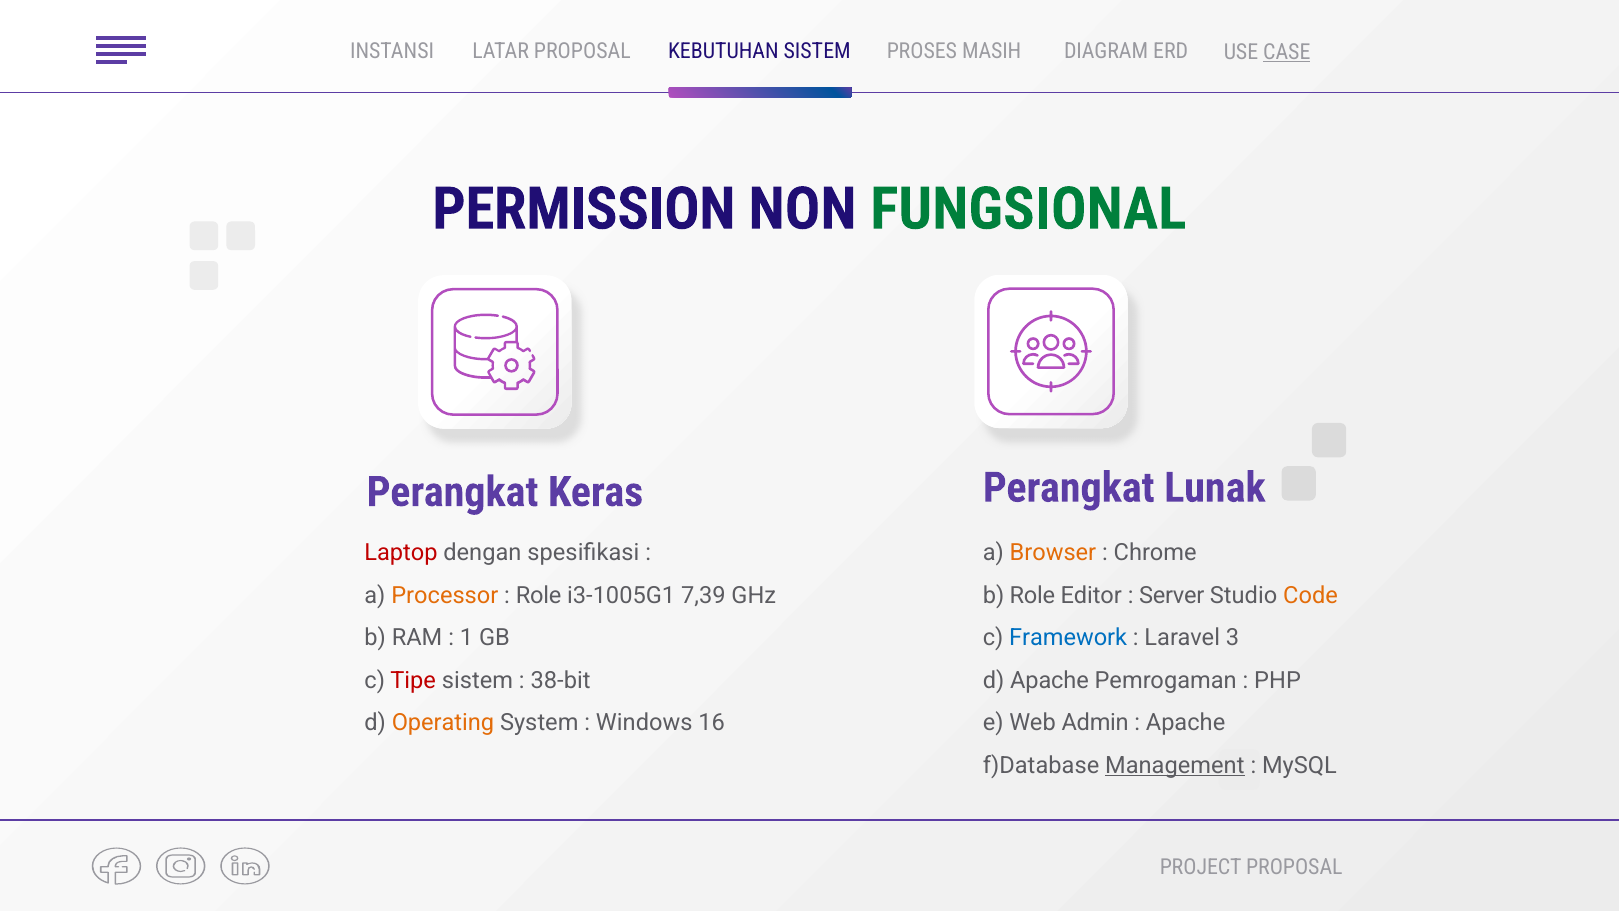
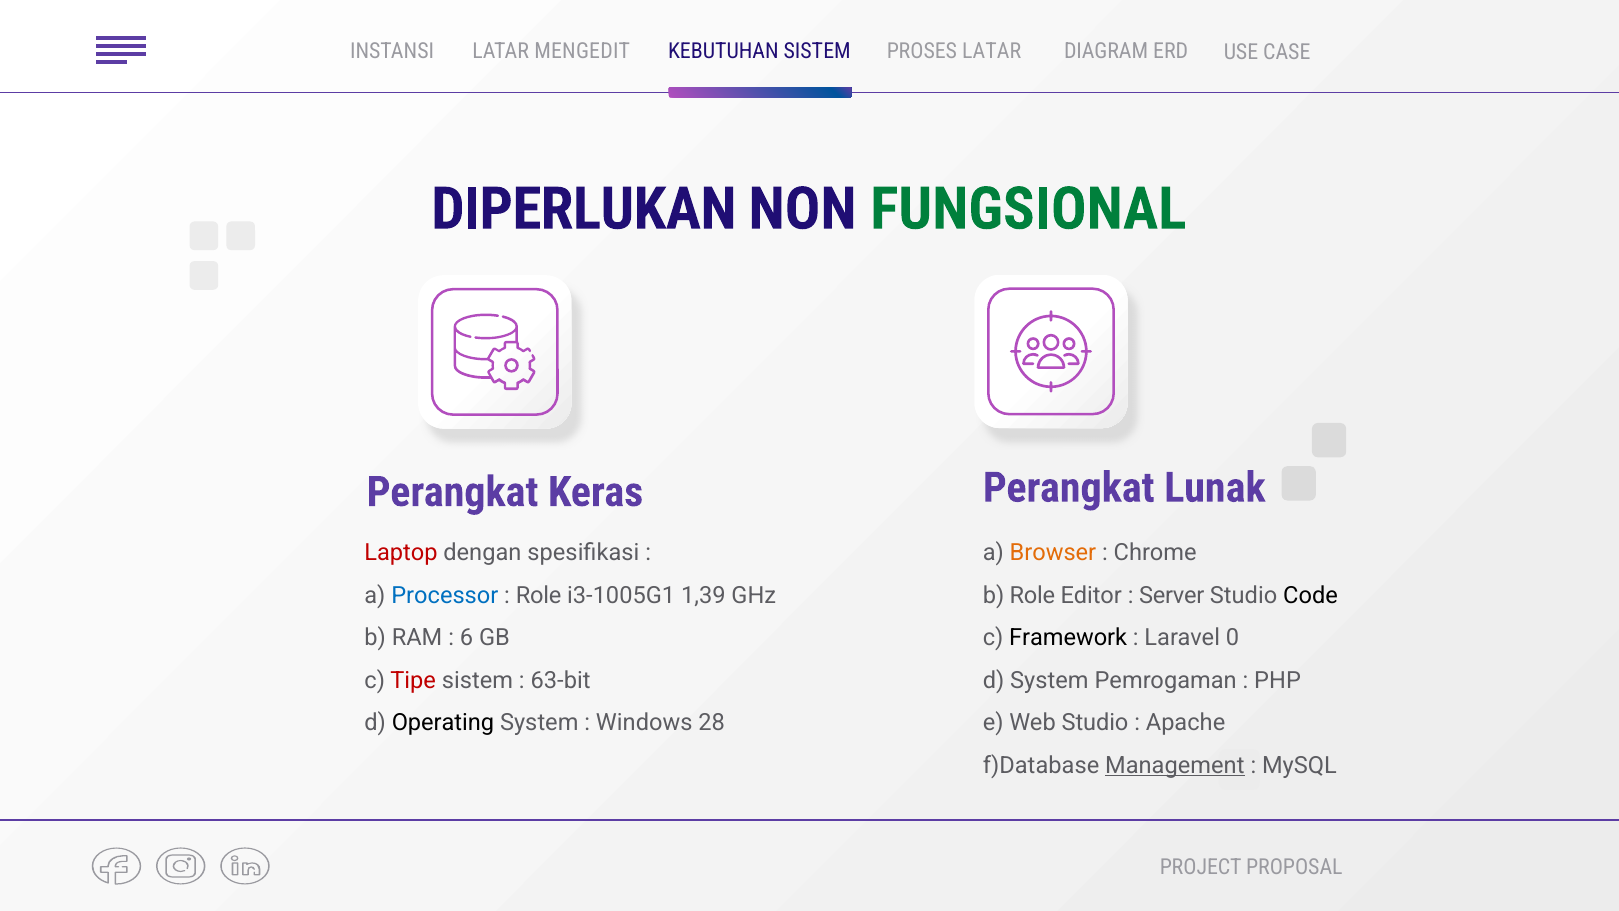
LATAR PROPOSAL: PROPOSAL -> MENGEDIT
PROSES MASIH: MASIH -> LATAR
CASE underline: present -> none
PERMISSION: PERMISSION -> DIPERLUKAN
Processor colour: orange -> blue
7,39: 7,39 -> 1,39
Code colour: orange -> black
1: 1 -> 6
Framework colour: blue -> black
3: 3 -> 0
38-bit: 38-bit -> 63-bit
d Apache: Apache -> System
Operating colour: orange -> black
16: 16 -> 28
Web Admin: Admin -> Studio
